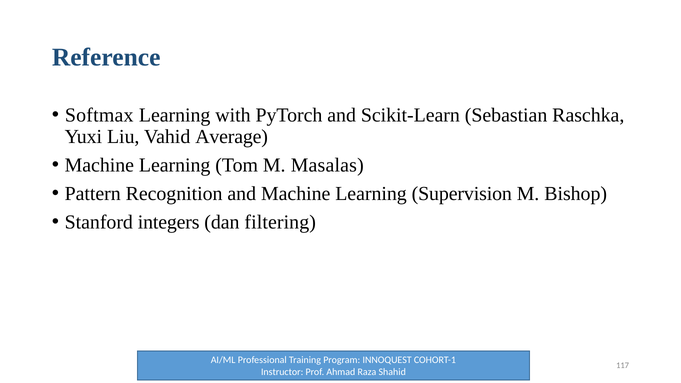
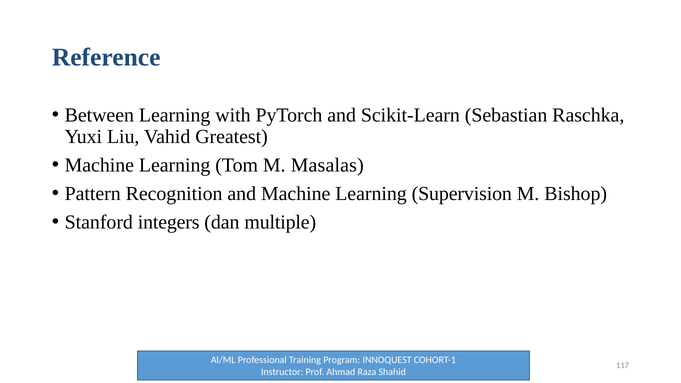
Softmax: Softmax -> Between
Average: Average -> Greatest
filtering: filtering -> multiple
